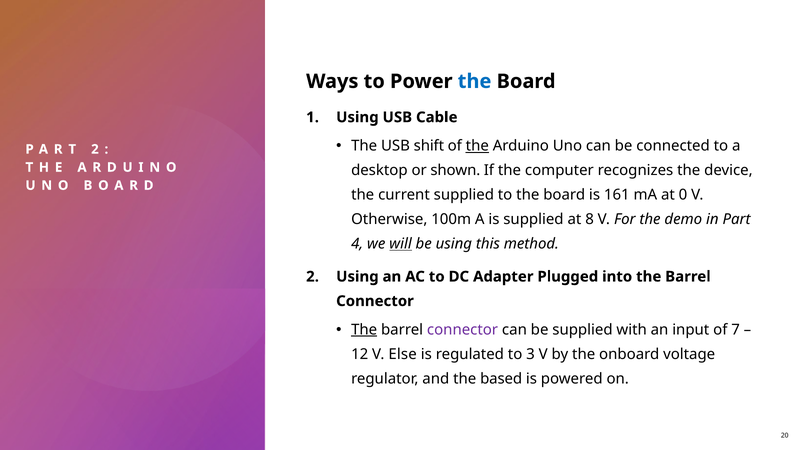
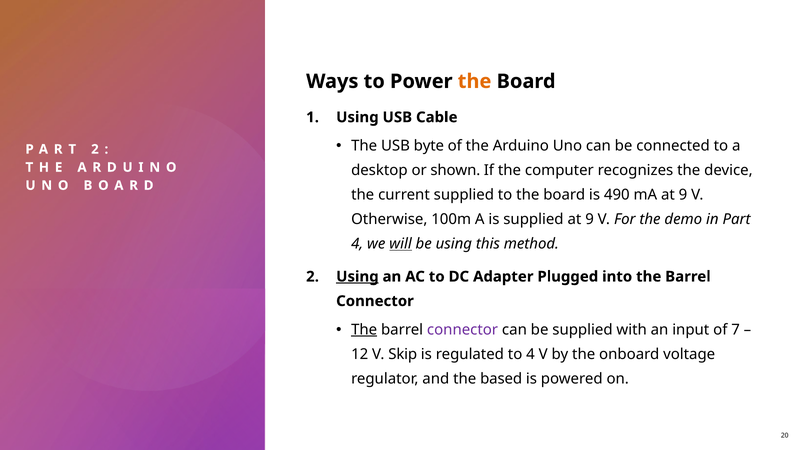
the at (475, 81) colour: blue -> orange
shift: shift -> byte
the at (477, 146) underline: present -> none
161: 161 -> 490
mA at 0: 0 -> 9
supplied at 8: 8 -> 9
Using at (357, 277) underline: none -> present
Else: Else -> Skip
to 3: 3 -> 4
